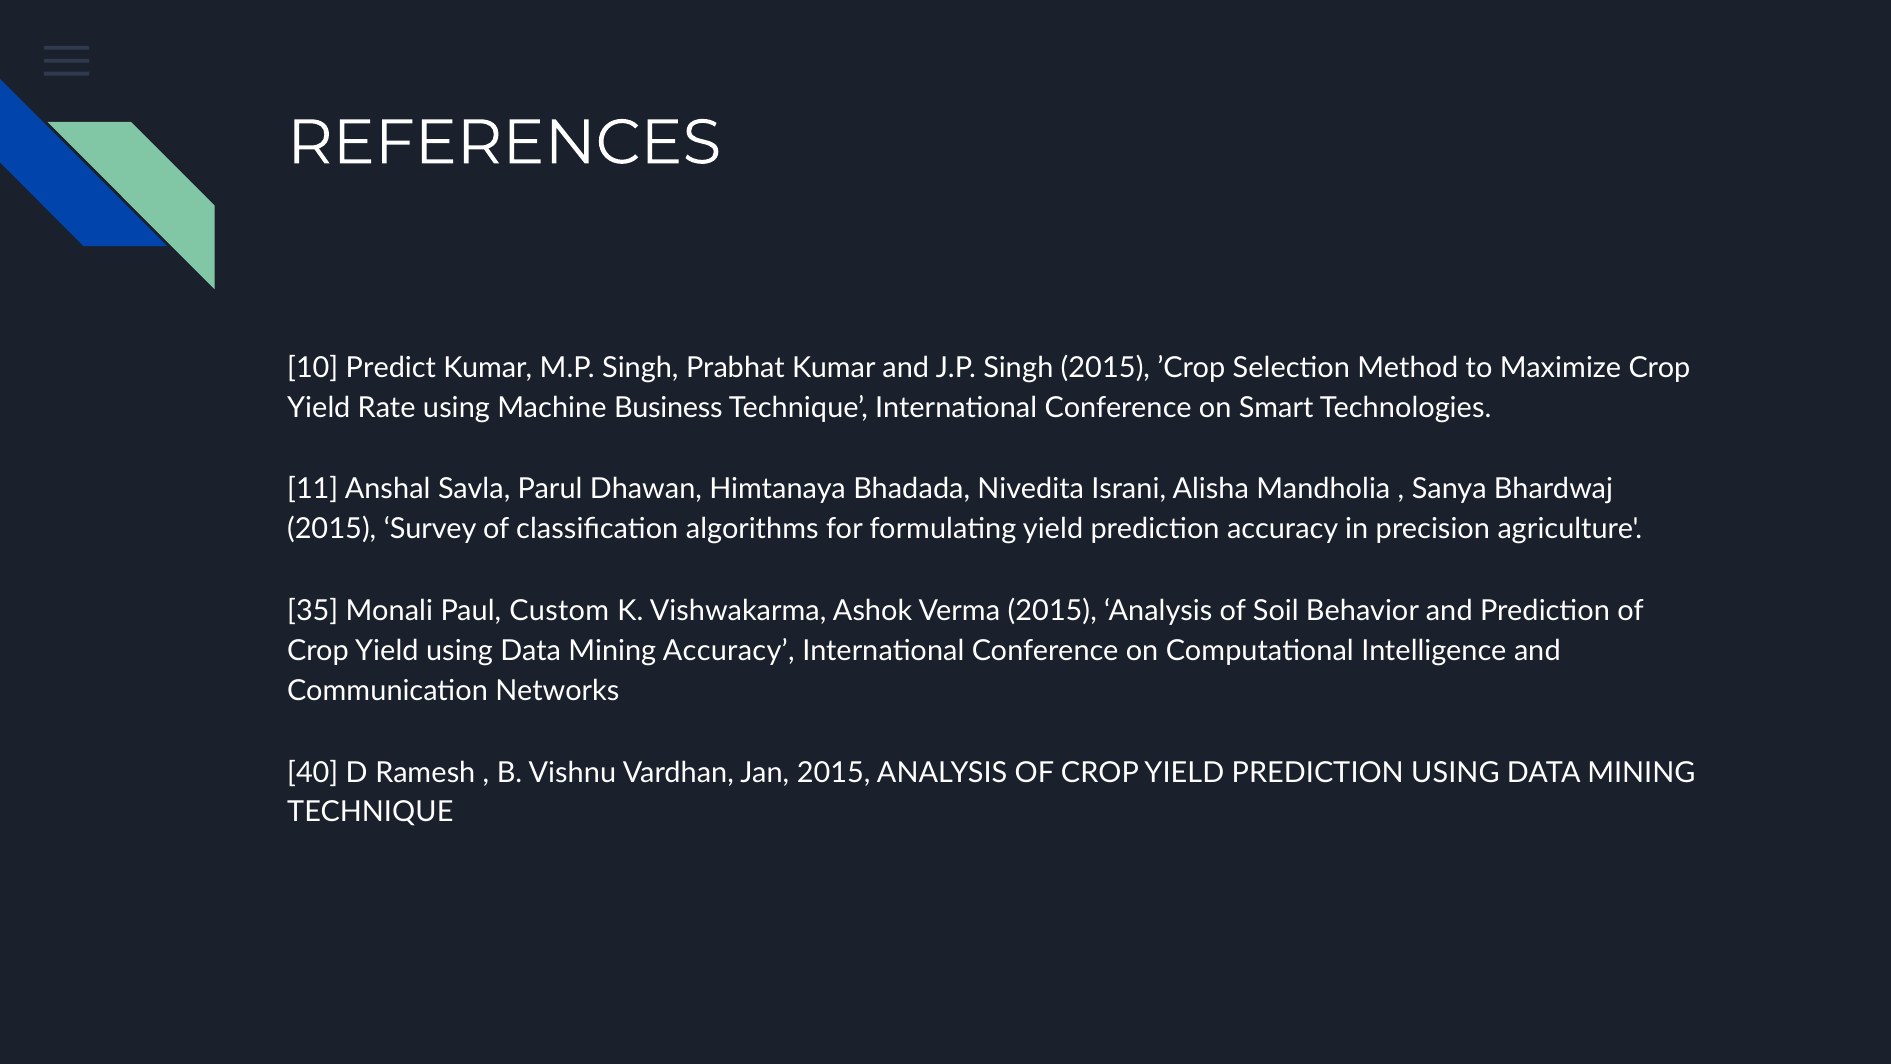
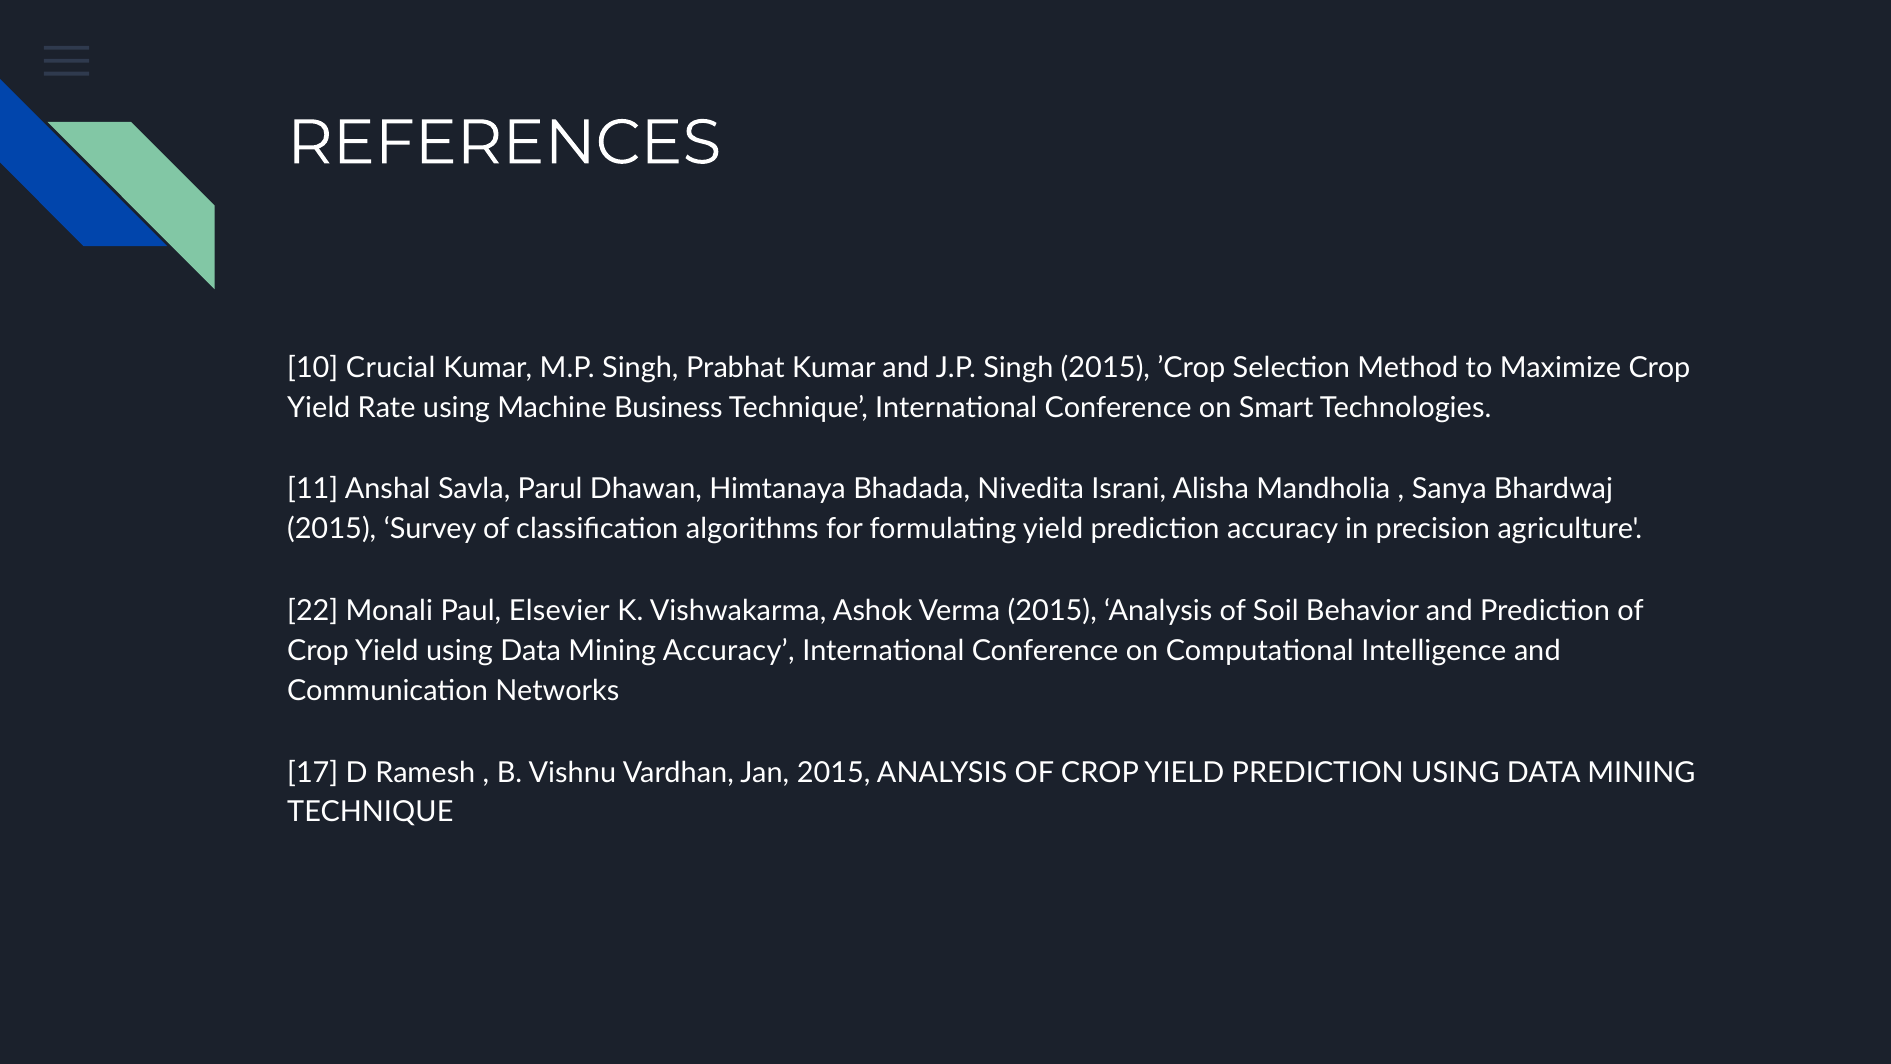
Predict: Predict -> Crucial
35: 35 -> 22
Custom: Custom -> Elsevier
40: 40 -> 17
